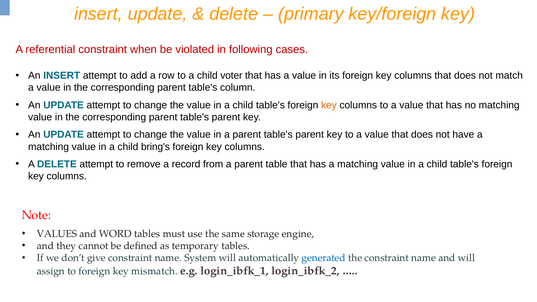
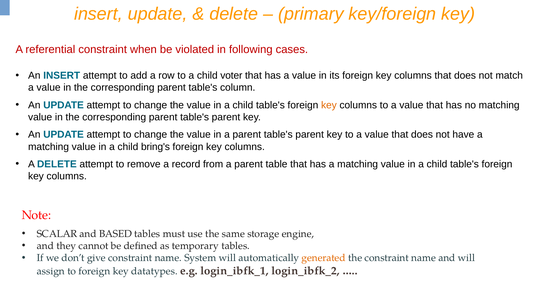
VALUES: VALUES -> SCALAR
WORD: WORD -> BASED
generated colour: blue -> orange
mismatch: mismatch -> datatypes
